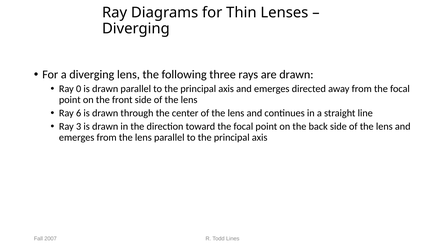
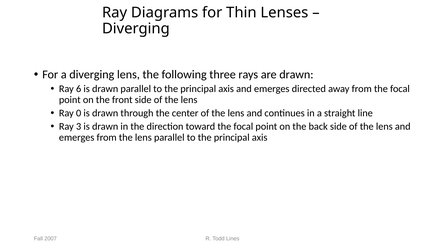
0: 0 -> 6
6: 6 -> 0
